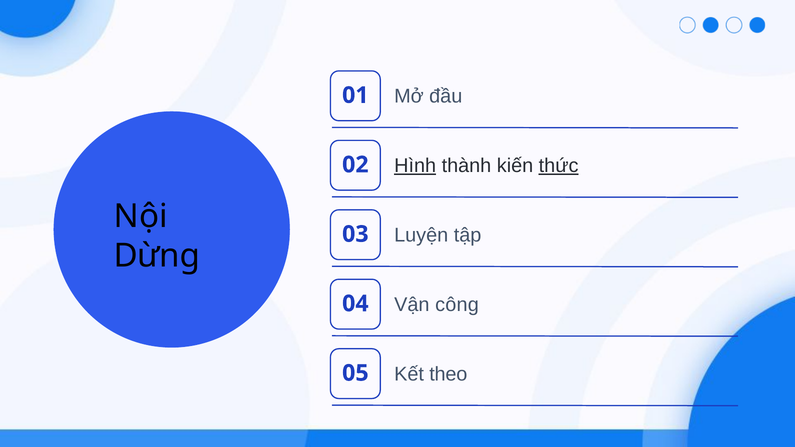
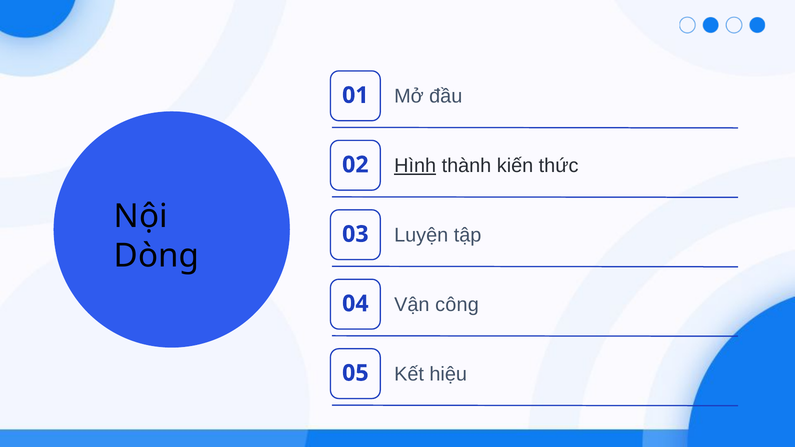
thức underline: present -> none
Dừng: Dừng -> Dòng
theo: theo -> hiệu
